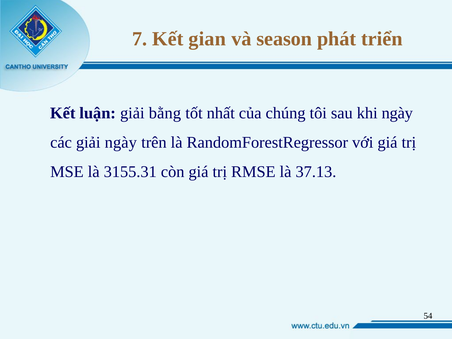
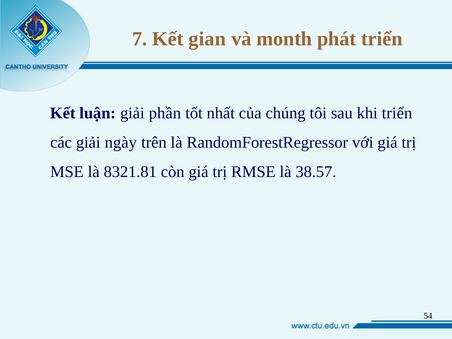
season: season -> month
bằng: bằng -> phần
khi ngày: ngày -> triển
3155.31: 3155.31 -> 8321.81
37.13: 37.13 -> 38.57
